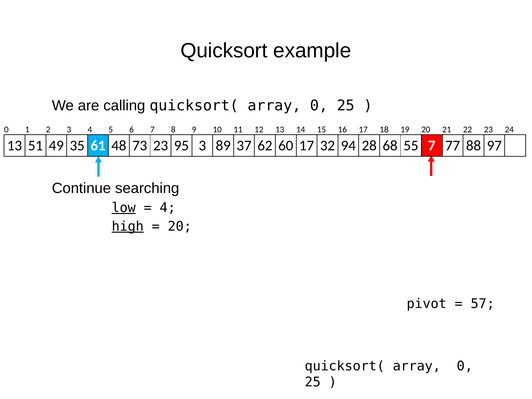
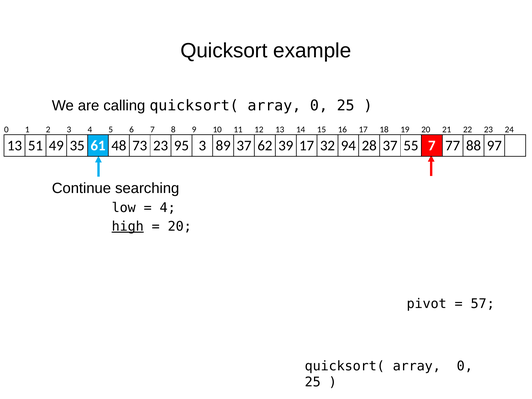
60: 60 -> 39
28 68: 68 -> 37
low underline: present -> none
